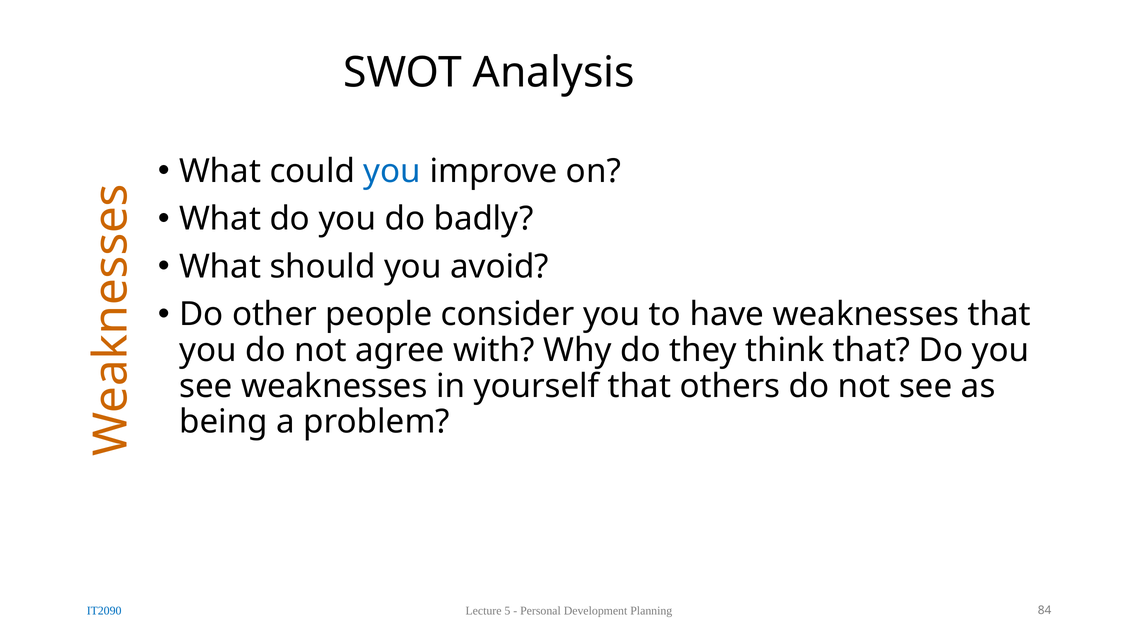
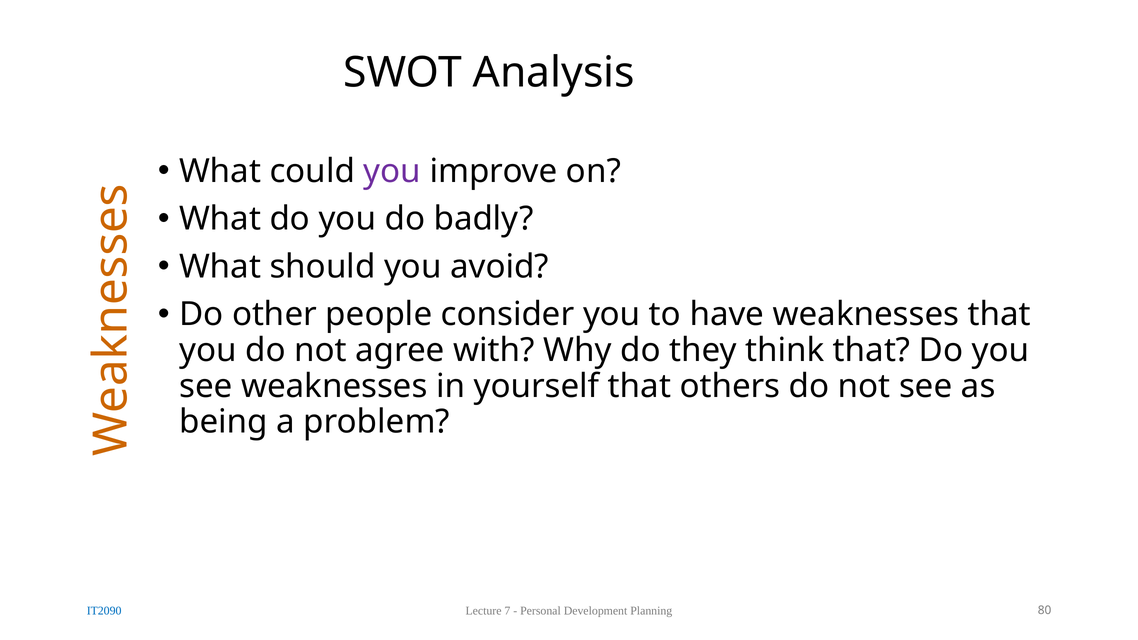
you at (392, 171) colour: blue -> purple
5: 5 -> 7
84: 84 -> 80
